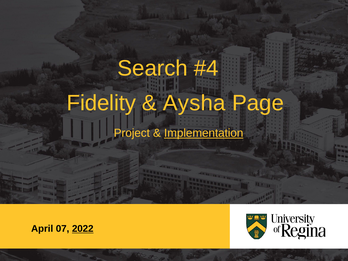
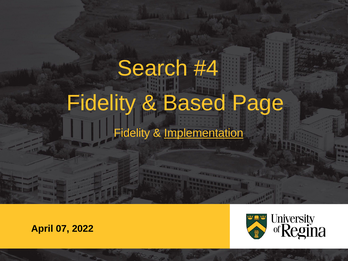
Aysha: Aysha -> Based
Project at (132, 133): Project -> Fidelity
2022 underline: present -> none
